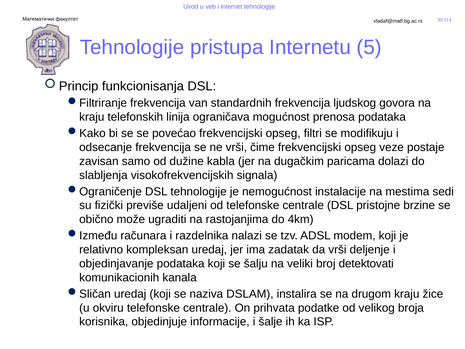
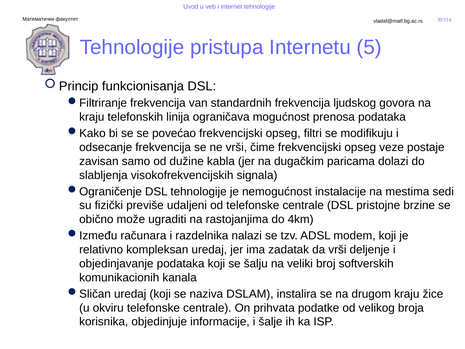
detektovati: detektovati -> softverskih
